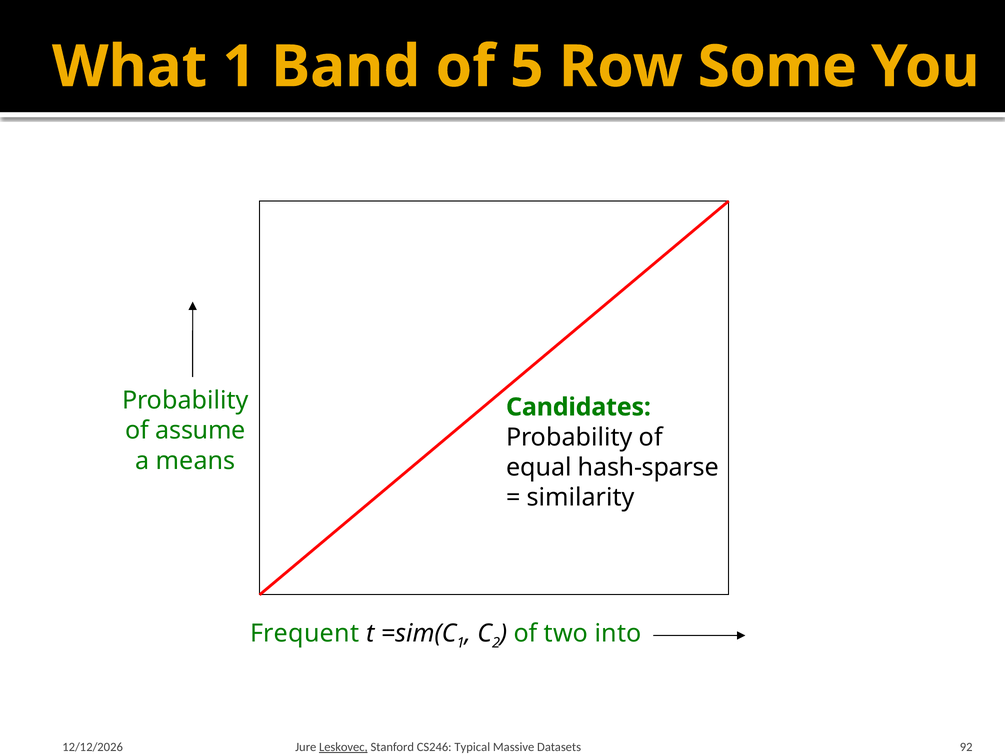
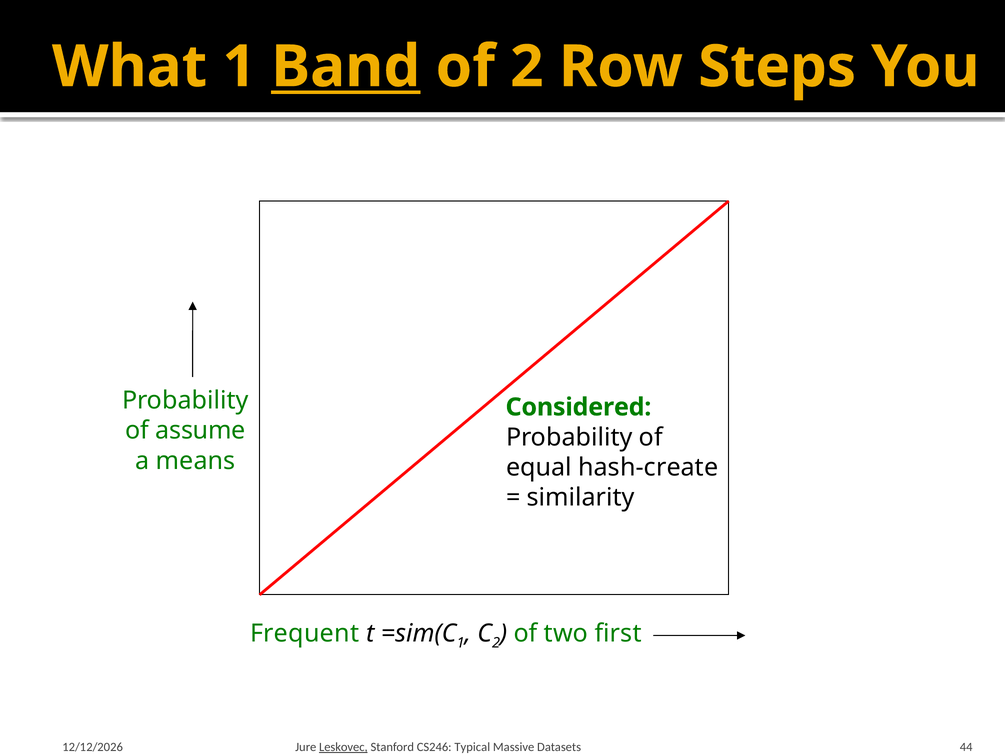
Band underline: none -> present
of 5: 5 -> 2
Some: Some -> Steps
Candidates: Candidates -> Considered
hash-sparse: hash-sparse -> hash-create
into: into -> first
92: 92 -> 44
